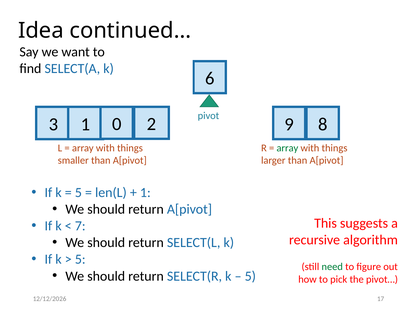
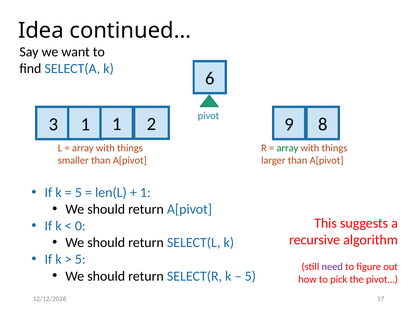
1 0: 0 -> 1
7: 7 -> 0
need colour: green -> purple
